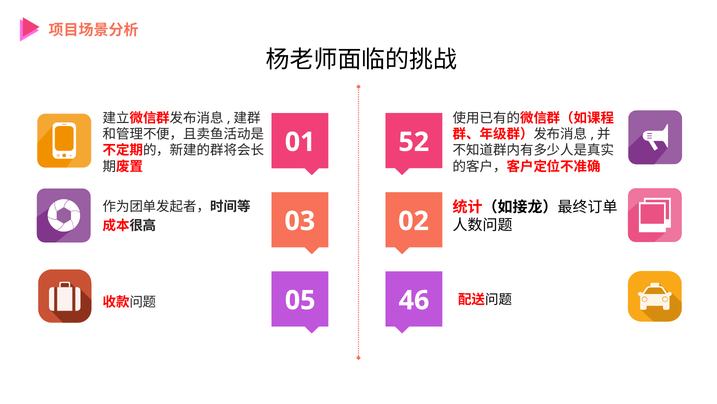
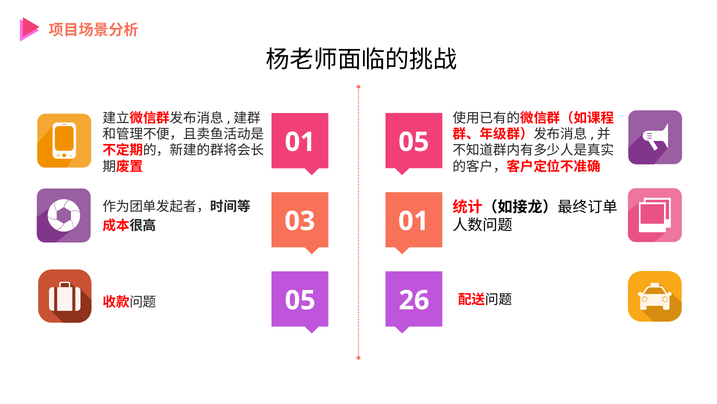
52 at (414, 142): 52 -> 05
03 02: 02 -> 01
46: 46 -> 26
